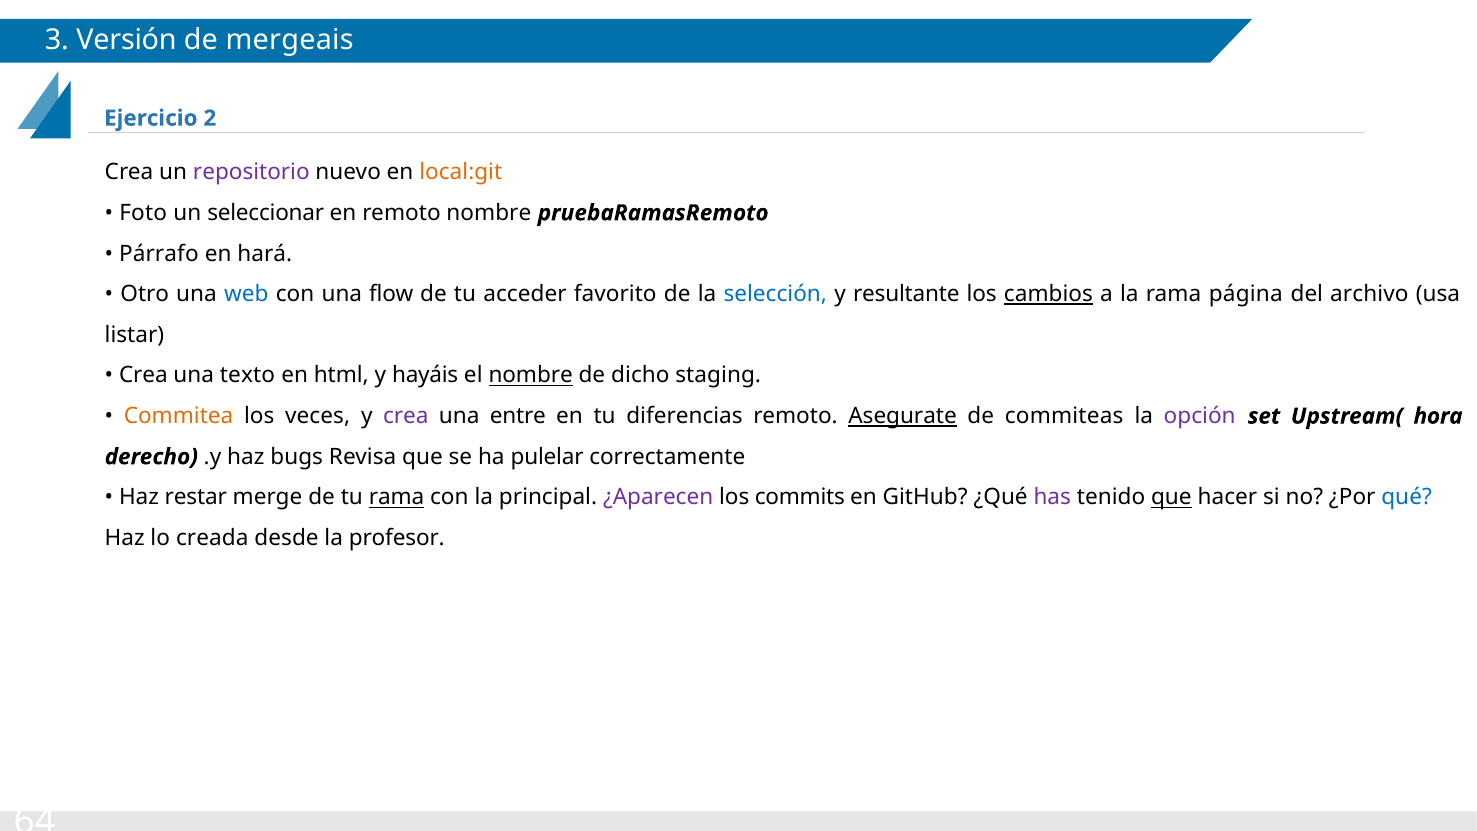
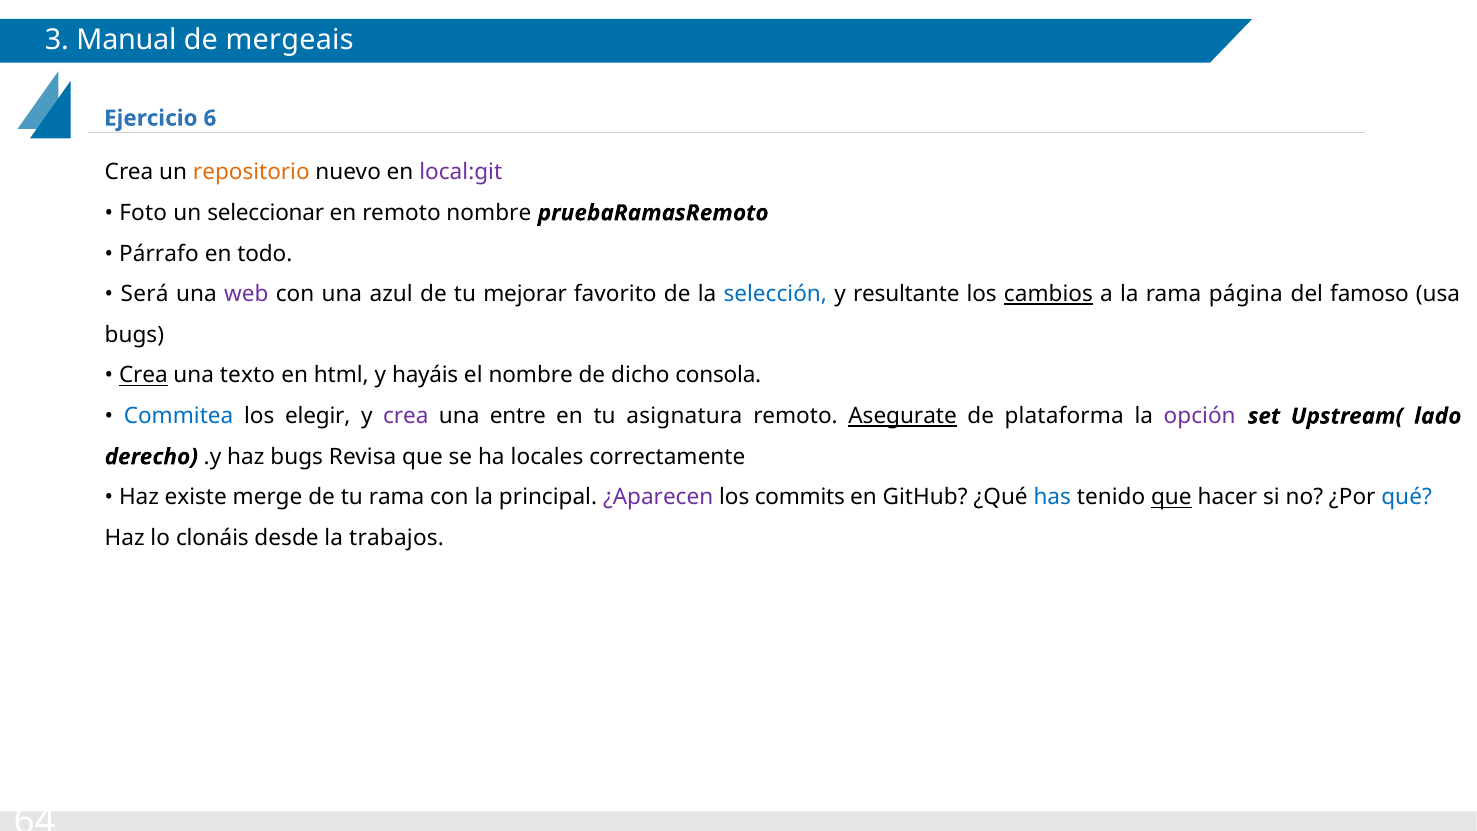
Versión: Versión -> Manual
2: 2 -> 6
repositorio colour: purple -> orange
local:git colour: orange -> purple
hará: hará -> todo
Otro: Otro -> Será
web colour: blue -> purple
flow: flow -> azul
acceder: acceder -> mejorar
archivo: archivo -> famoso
listar at (134, 335): listar -> bugs
Crea at (143, 375) underline: none -> present
nombre at (531, 375) underline: present -> none
staging: staging -> consola
Commitea colour: orange -> blue
veces: veces -> elegir
diferencias: diferencias -> asignatura
commiteas: commiteas -> plataforma
hora: hora -> lado
pulelar: pulelar -> locales
restar: restar -> existe
rama at (397, 497) underline: present -> none
has colour: purple -> blue
creada: creada -> clonáis
profesor: profesor -> trabajos
